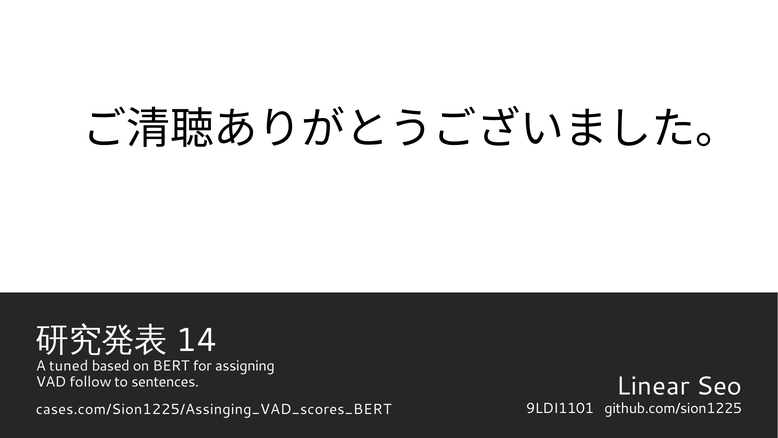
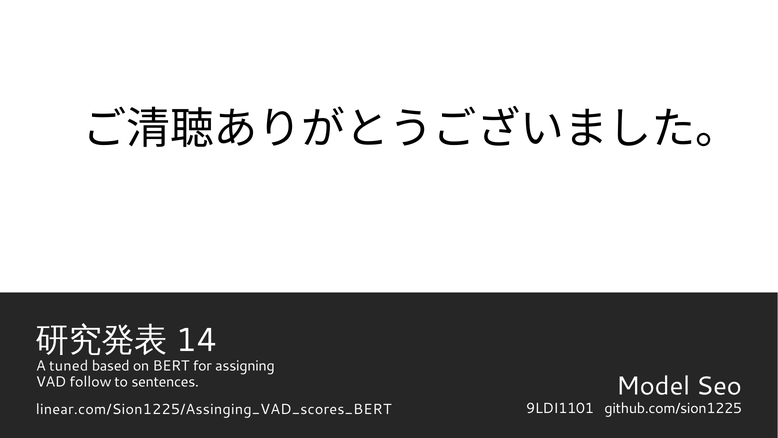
Linear: Linear -> Model
cases.com/Sion1225/Assinging_VAD_scores_BERT: cases.com/Sion1225/Assinging_VAD_scores_BERT -> linear.com/Sion1225/Assinging_VAD_scores_BERT
